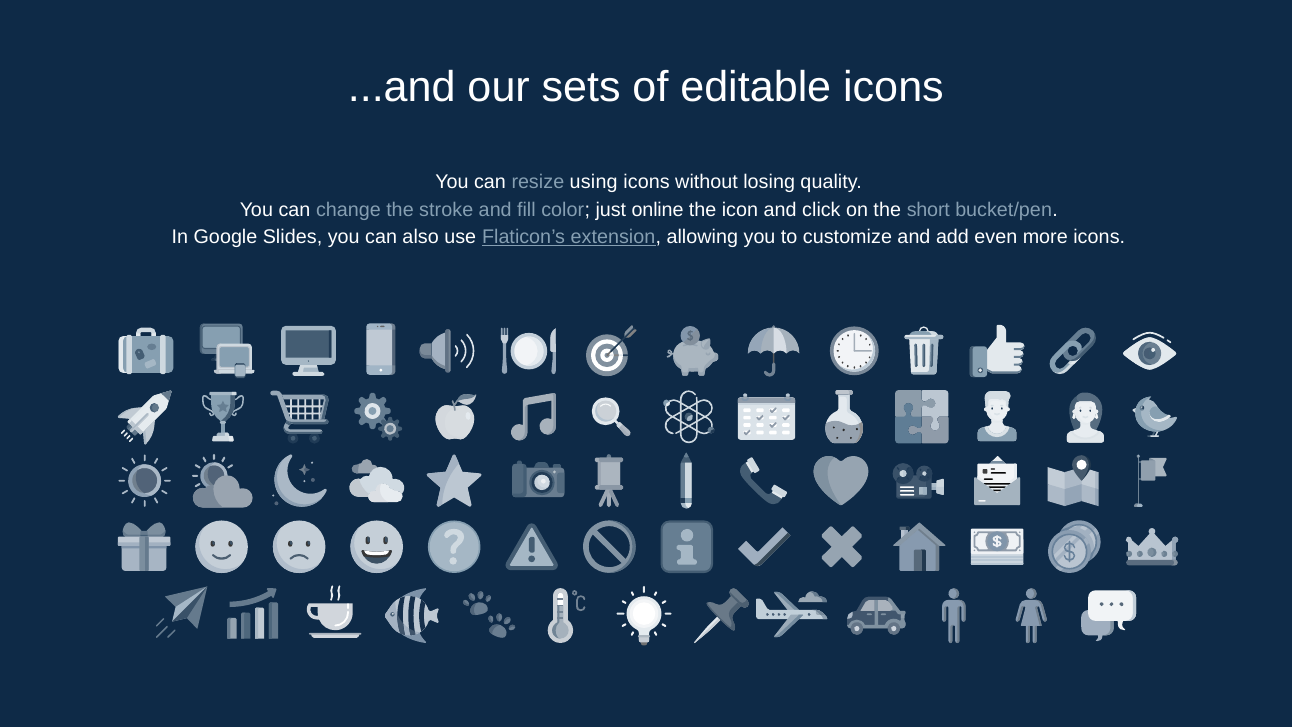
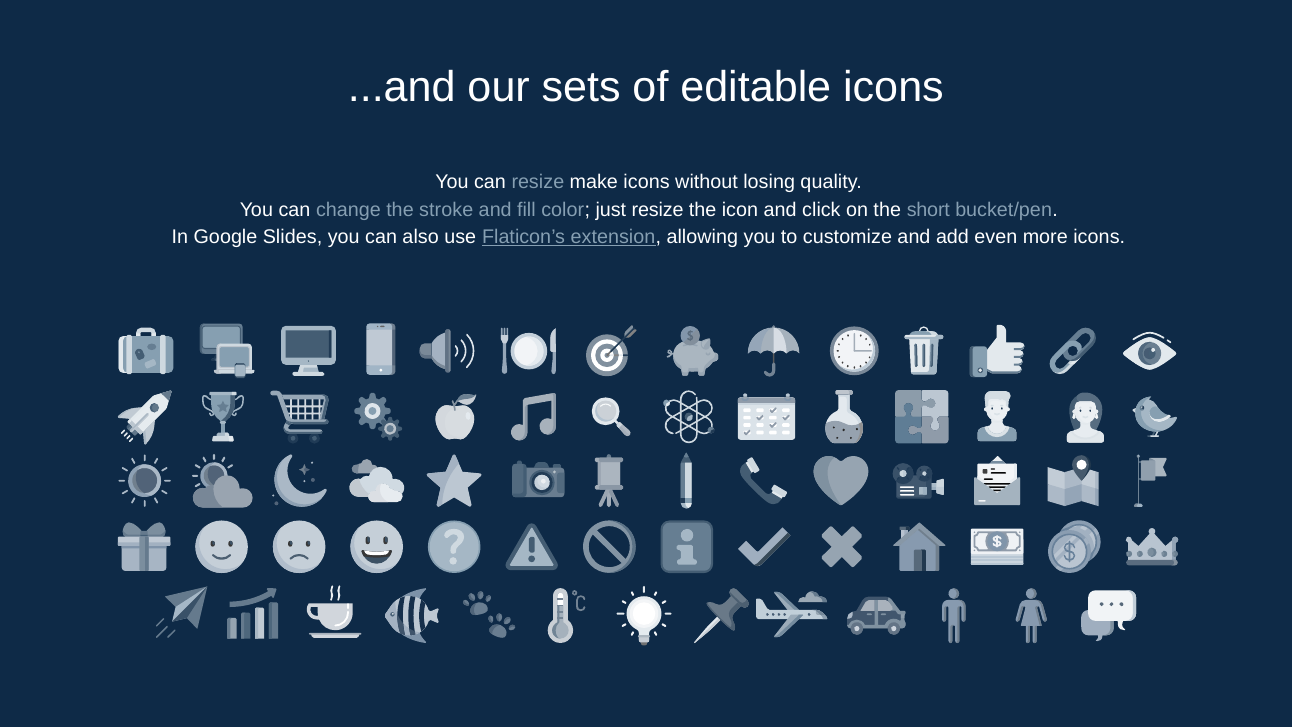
using: using -> make
just online: online -> resize
